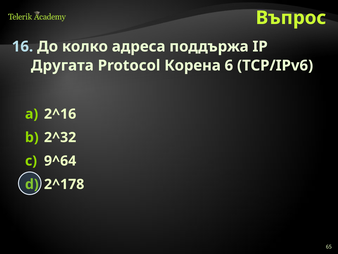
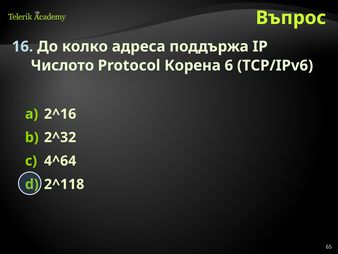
Другата: Другата -> Числото
9^64: 9^64 -> 4^64
2^178: 2^178 -> 2^118
